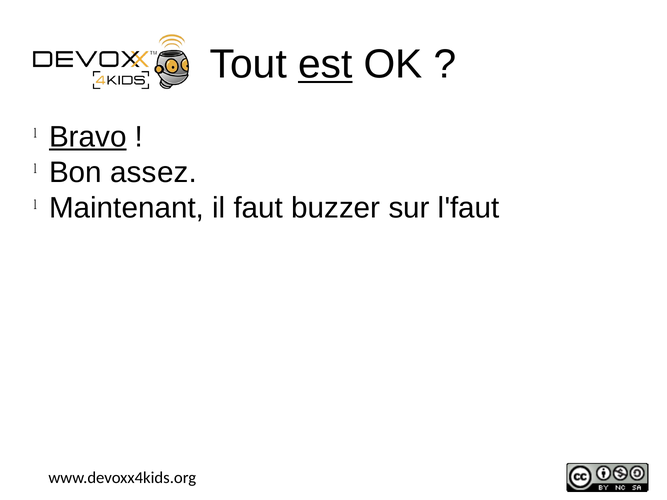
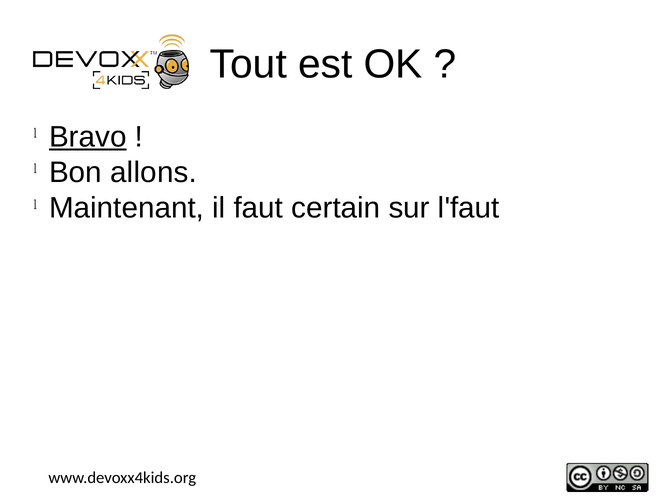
est underline: present -> none
assez: assez -> allons
buzzer: buzzer -> certain
